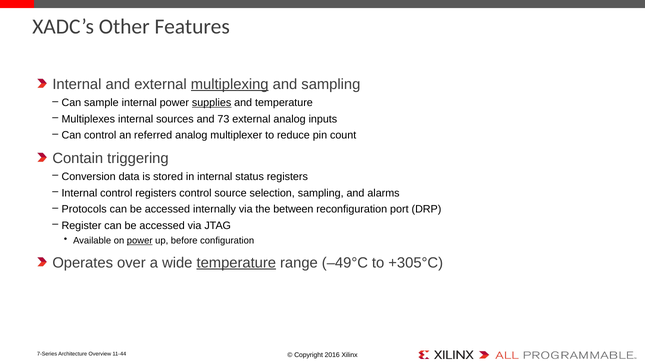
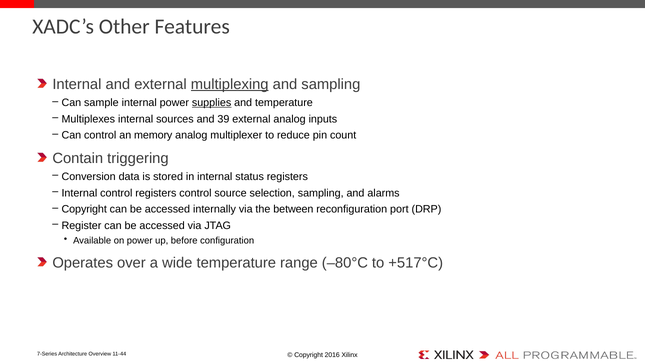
73: 73 -> 39
referred: referred -> memory
Protocols at (84, 209): Protocols -> Copyright
power at (140, 241) underline: present -> none
temperature at (236, 263) underline: present -> none
–49°C: –49°C -> –80°C
+305°C: +305°C -> +517°C
